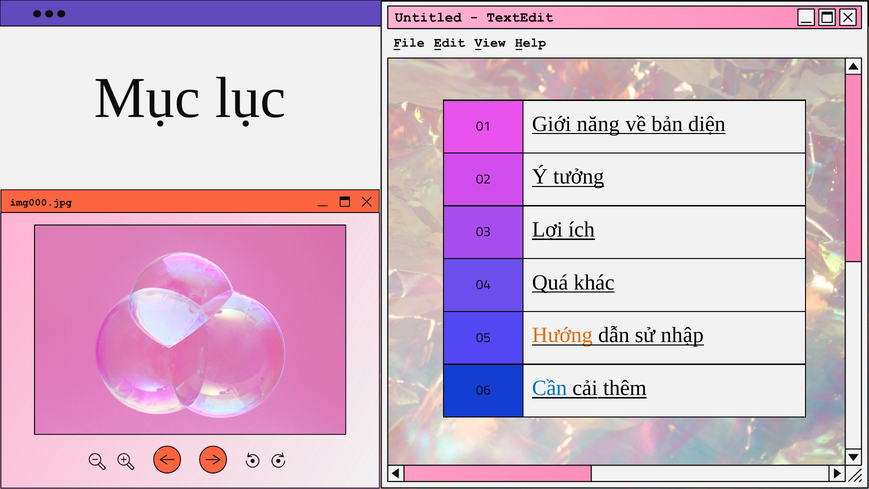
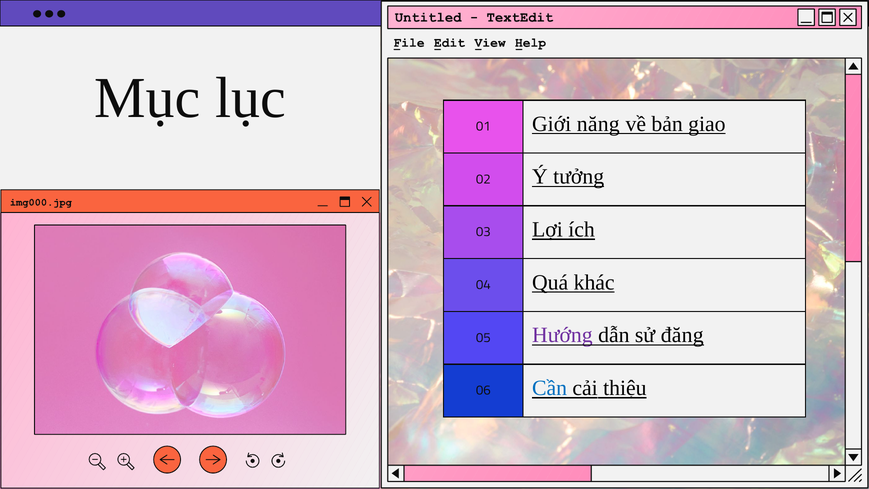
diện: diện -> giao
Hướng colour: orange -> purple
nhập: nhập -> đăng
thêm: thêm -> thiệu
